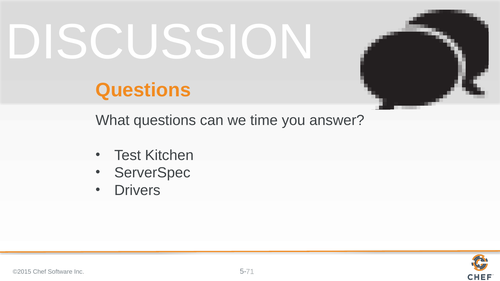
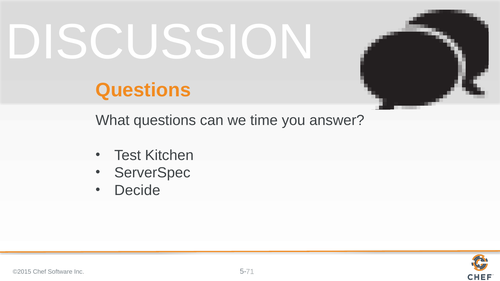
Drivers: Drivers -> Decide
